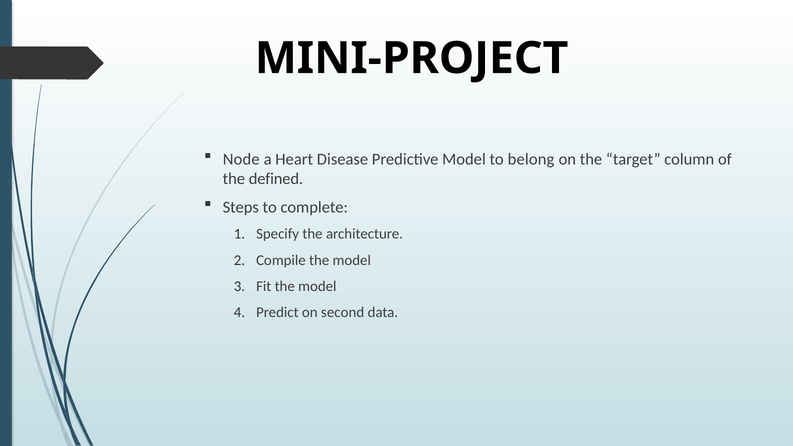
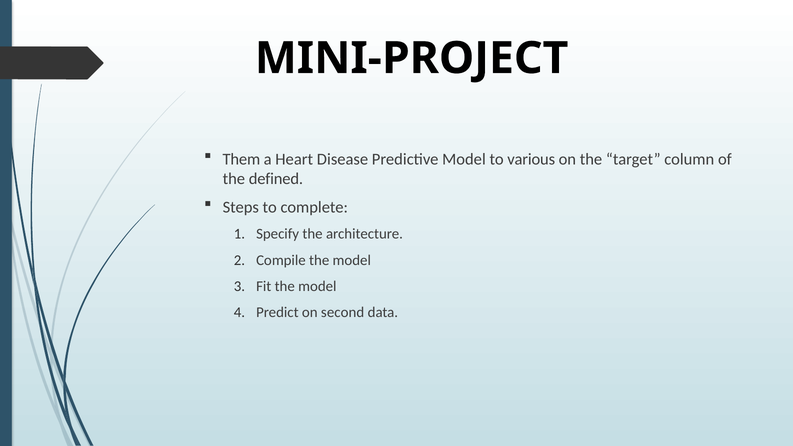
Node: Node -> Them
belong: belong -> various
